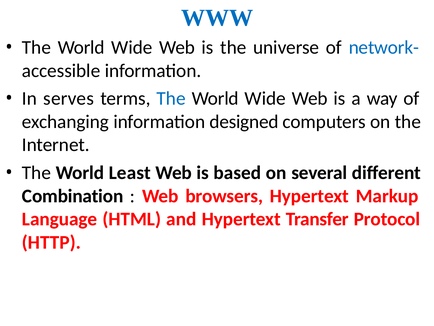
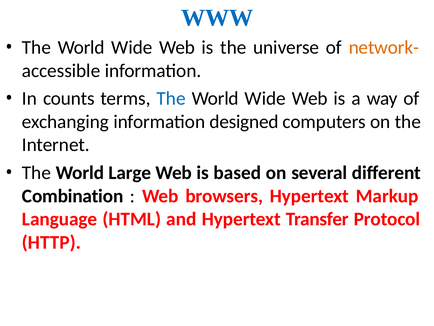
network- colour: blue -> orange
serves: serves -> counts
Least: Least -> Large
